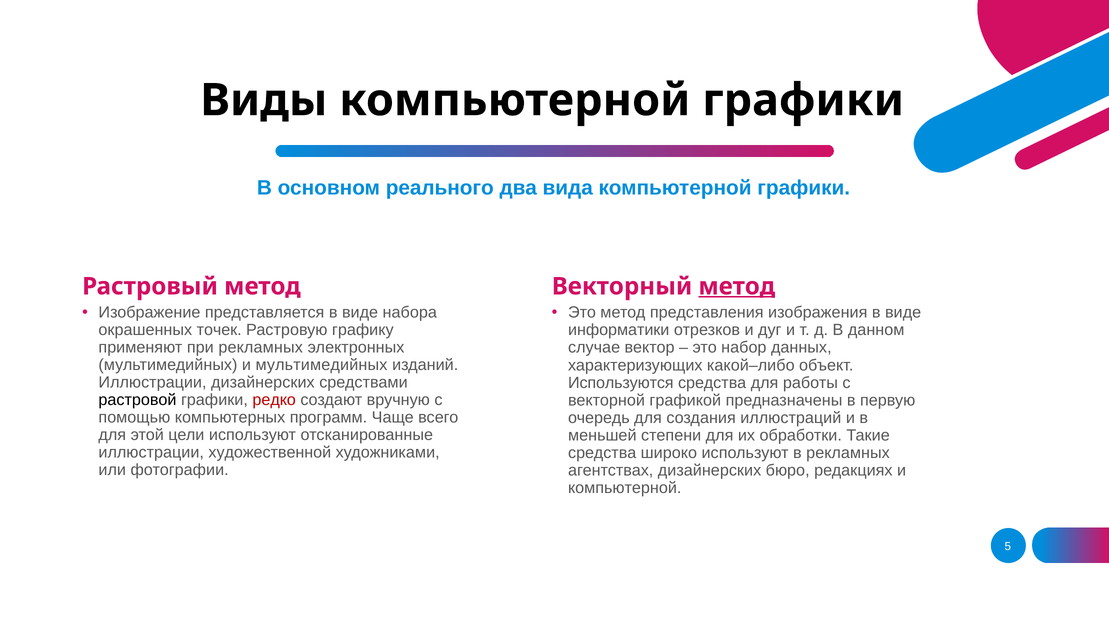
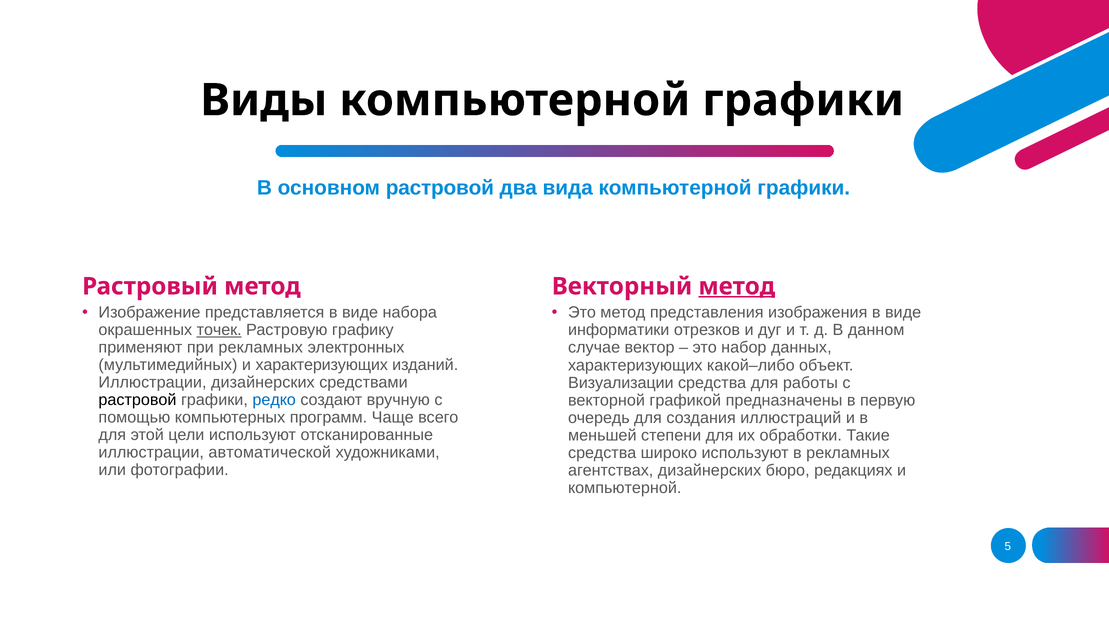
основном реального: реального -> растровой
точек underline: none -> present
и мультимедийных: мультимедийных -> характеризующих
Используются: Используются -> Визуализации
редко colour: red -> blue
художественной: художественной -> автоматической
